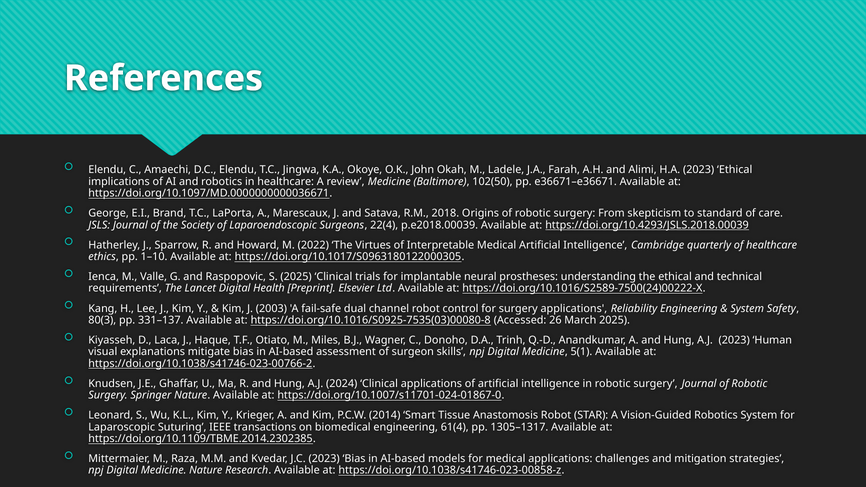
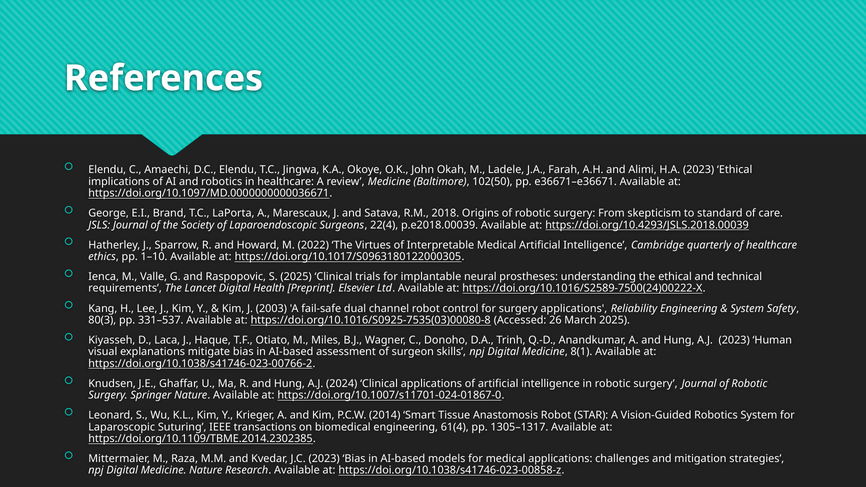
331–137: 331–137 -> 331–537
5(1: 5(1 -> 8(1
